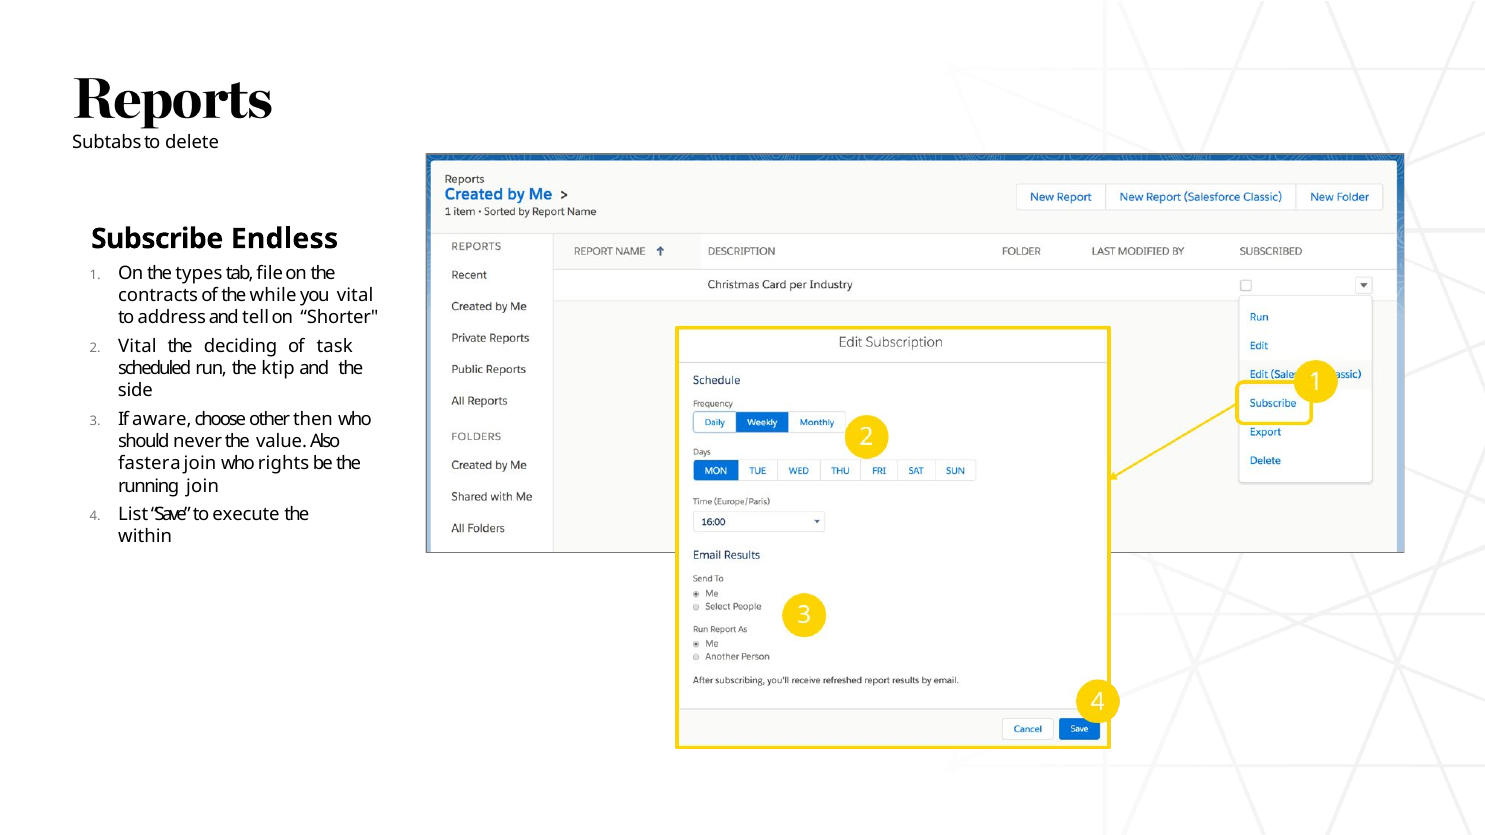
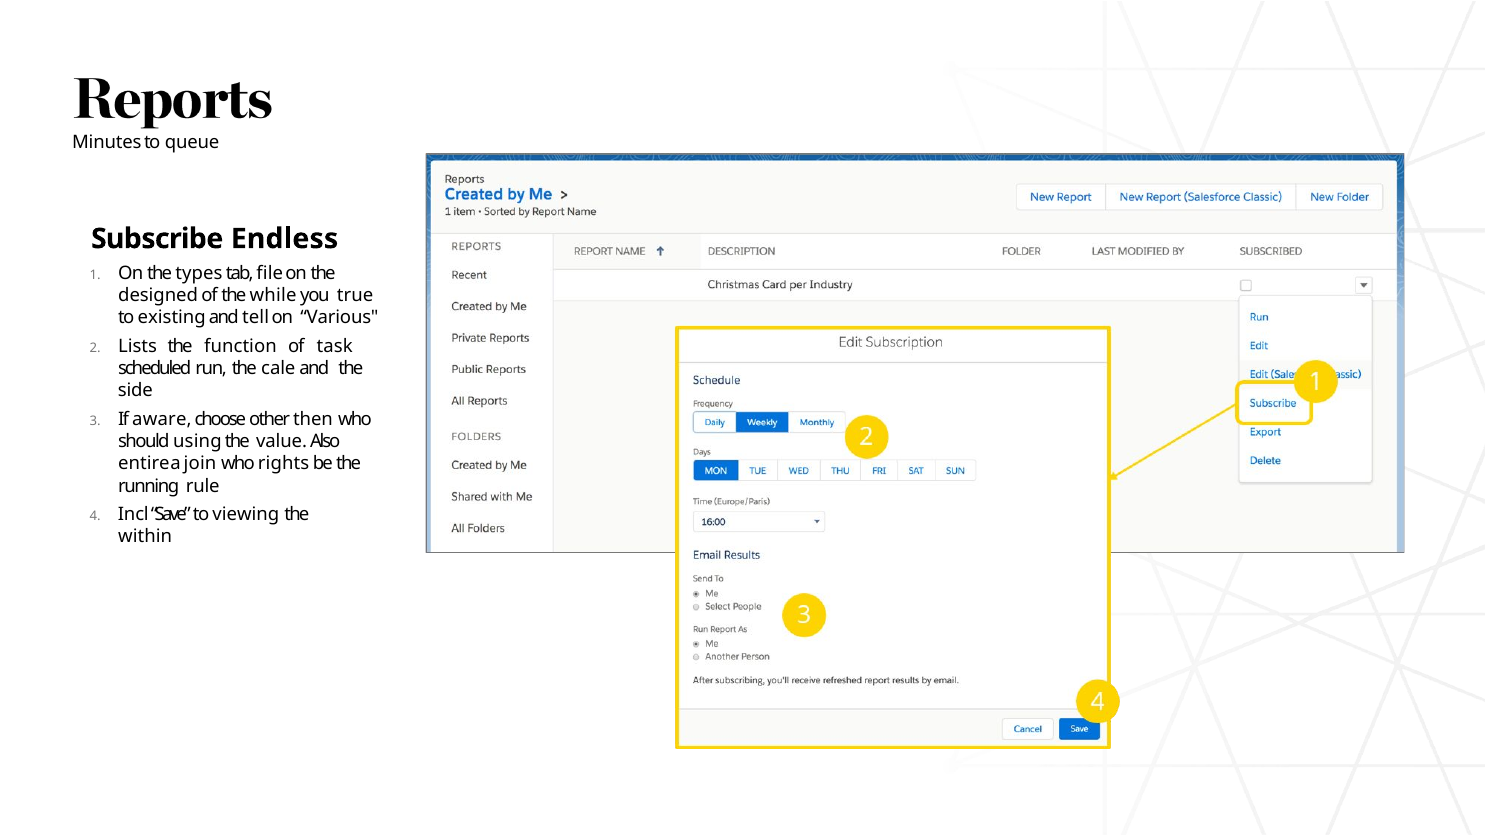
Subtabs: Subtabs -> Minutes
delete: delete -> queue
contracts: contracts -> designed
you vital: vital -> true
address: address -> existing
Shorter: Shorter -> Various
Vital at (137, 346): Vital -> Lists
deciding: deciding -> function
ktip: ktip -> cale
never: never -> using
faster: faster -> entire
running join: join -> rule
List: List -> Incl
execute: execute -> viewing
